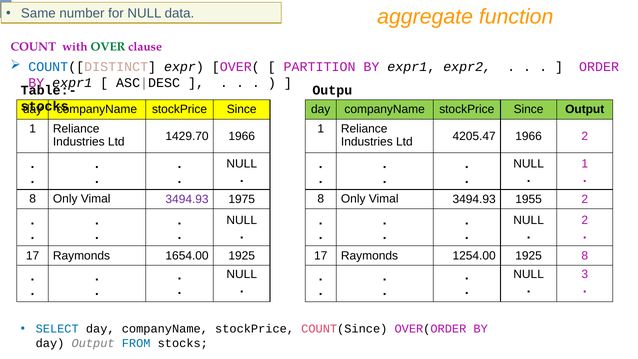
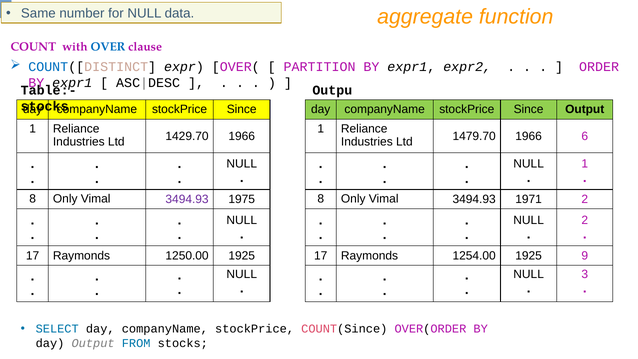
OVER colour: green -> blue
4205.47: 4205.47 -> 1479.70
1966 2: 2 -> 6
1955: 1955 -> 1971
1654.00: 1654.00 -> 1250.00
1925 8: 8 -> 9
